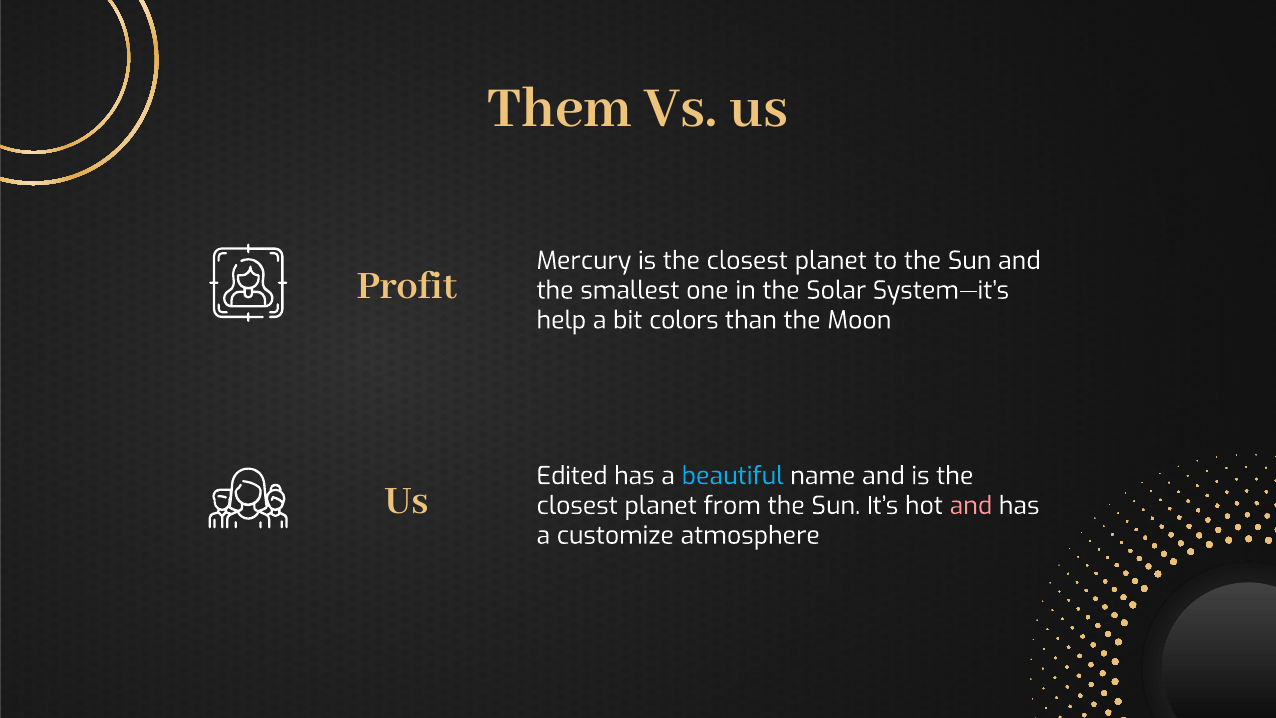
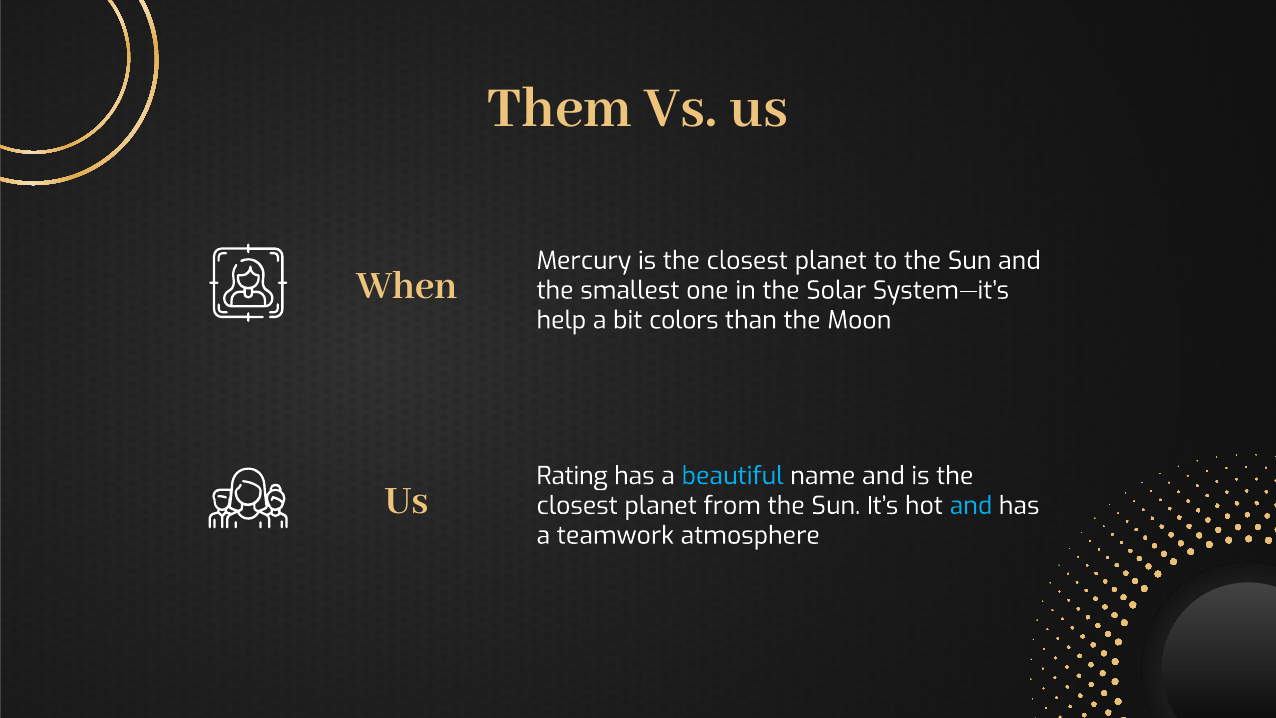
Profit: Profit -> When
Edited: Edited -> Rating
and at (971, 506) colour: pink -> light blue
customize: customize -> teamwork
